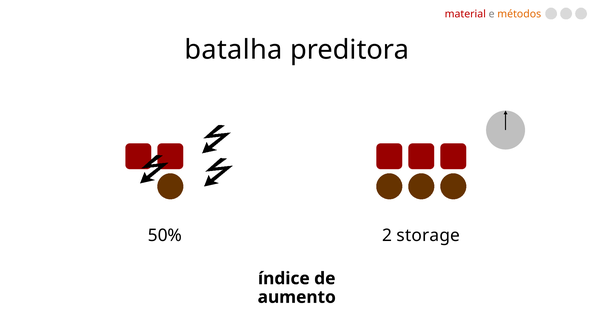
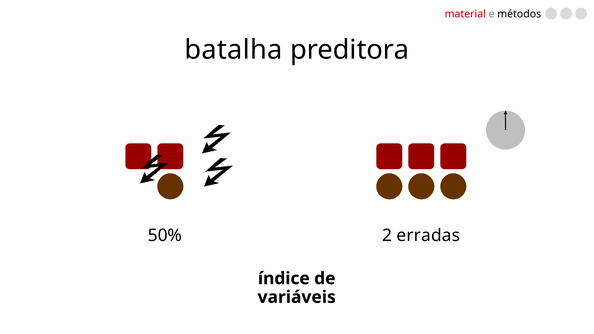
métodos colour: orange -> black
storage: storage -> erradas
aumento: aumento -> variáveis
